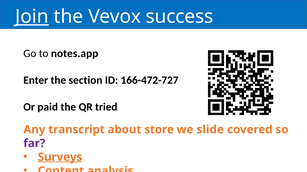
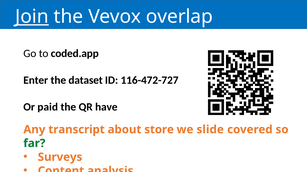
success: success -> overlap
notes.app: notes.app -> coded.app
section: section -> dataset
166-472-727: 166-472-727 -> 116-472-727
tried: tried -> have
far colour: purple -> green
Surveys underline: present -> none
